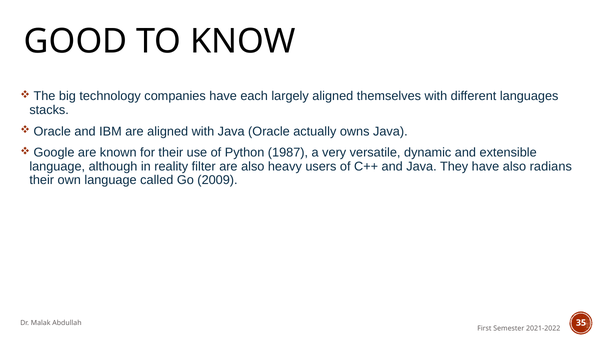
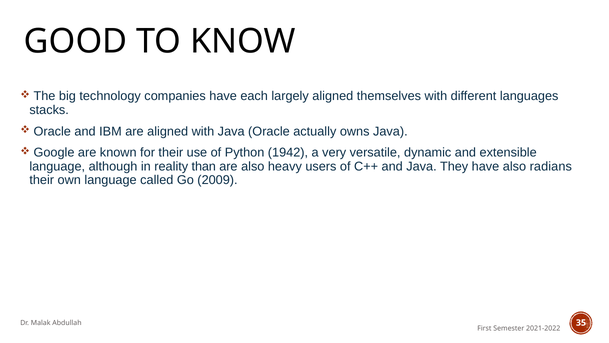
1987: 1987 -> 1942
filter: filter -> than
